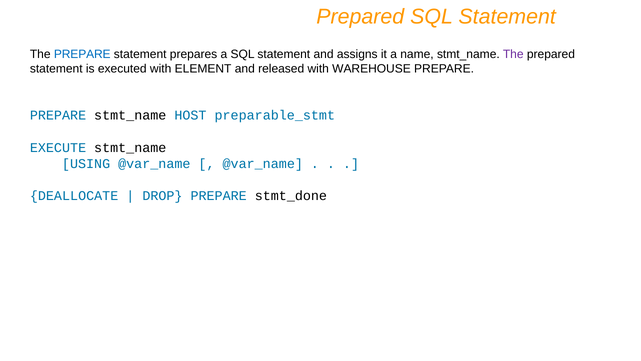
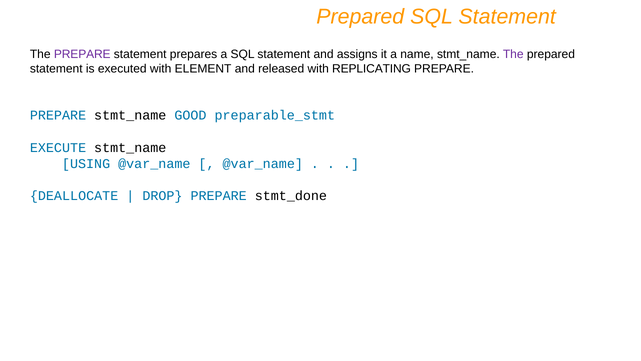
PREPARE at (82, 54) colour: blue -> purple
WAREHOUSE: WAREHOUSE -> REPLICATING
HOST: HOST -> GOOD
